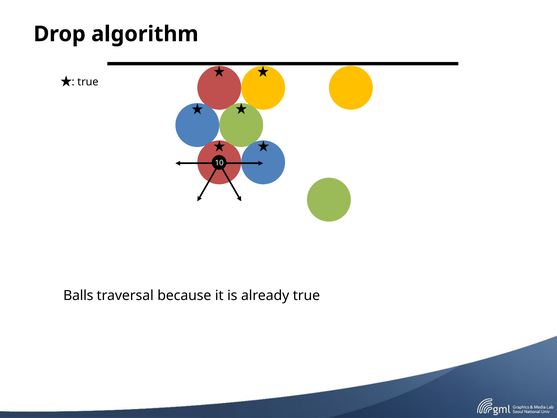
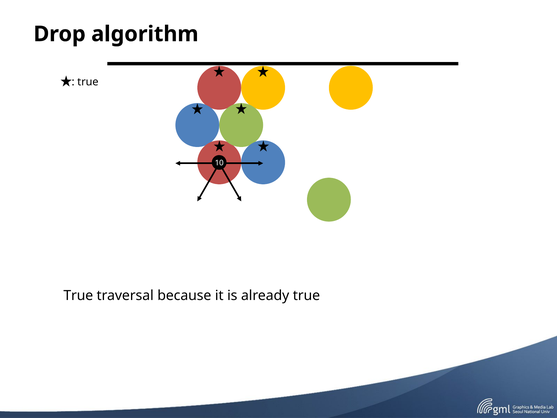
Balls at (78, 295): Balls -> True
